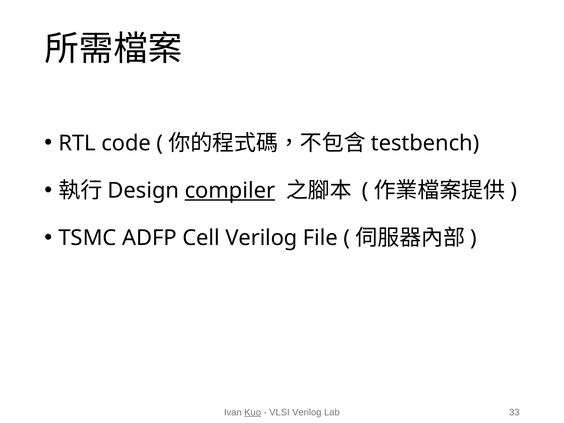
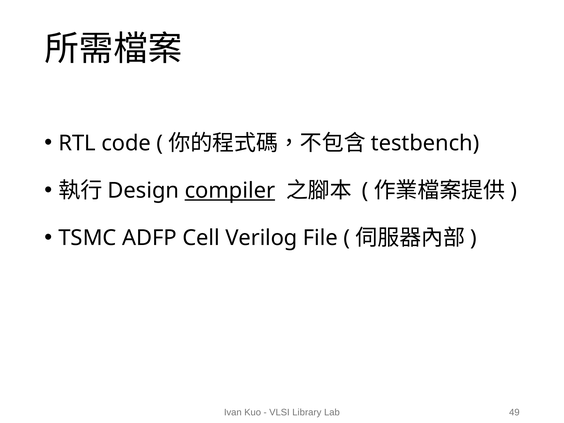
Kuo underline: present -> none
VLSI Verilog: Verilog -> Library
33: 33 -> 49
